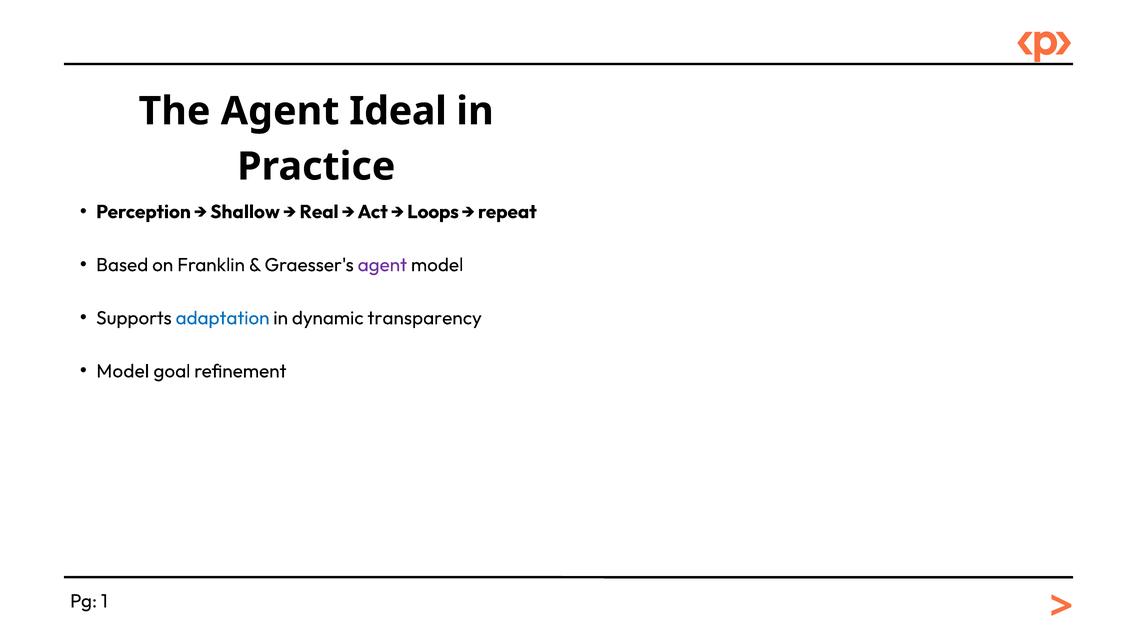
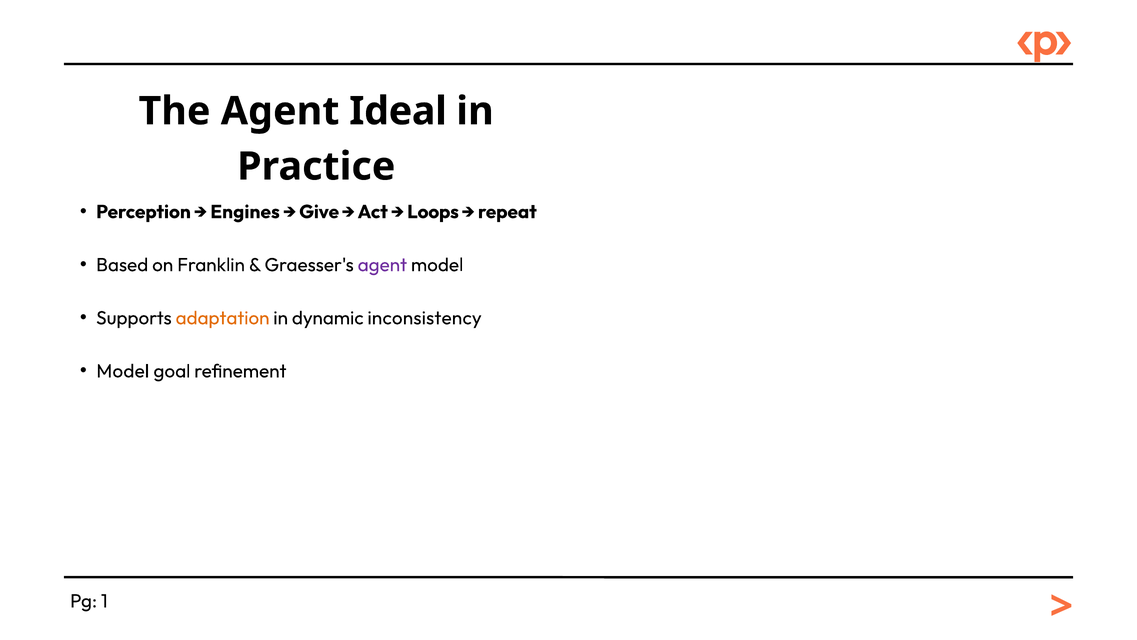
Shallow: Shallow -> Engines
Real: Real -> Give
adaptation colour: blue -> orange
transparency: transparency -> inconsistency
